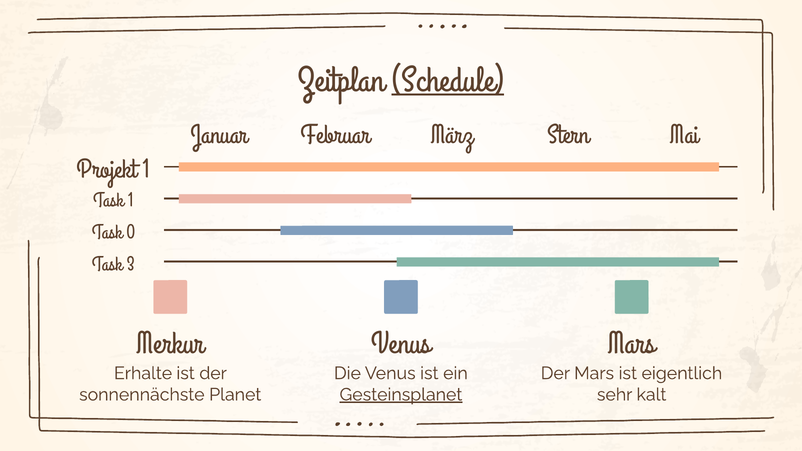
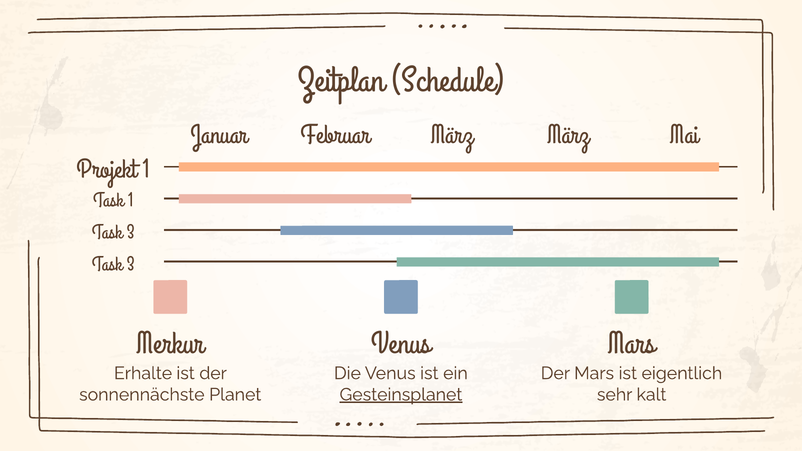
Schedule underline: present -> none
März Stern: Stern -> März
0 at (131, 232): 0 -> 3
